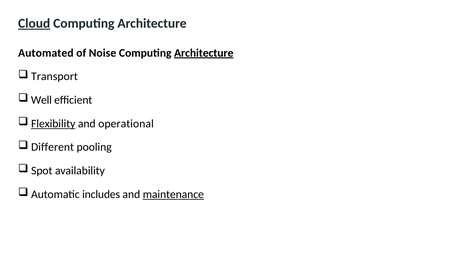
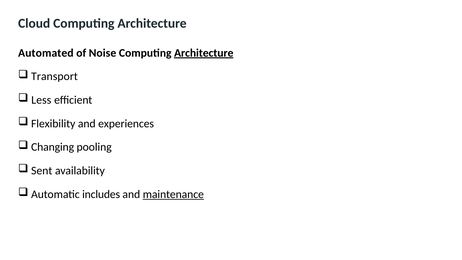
Cloud underline: present -> none
Well: Well -> Less
Flexibility underline: present -> none
operational: operational -> experiences
Different: Different -> Changing
Spot: Spot -> Sent
